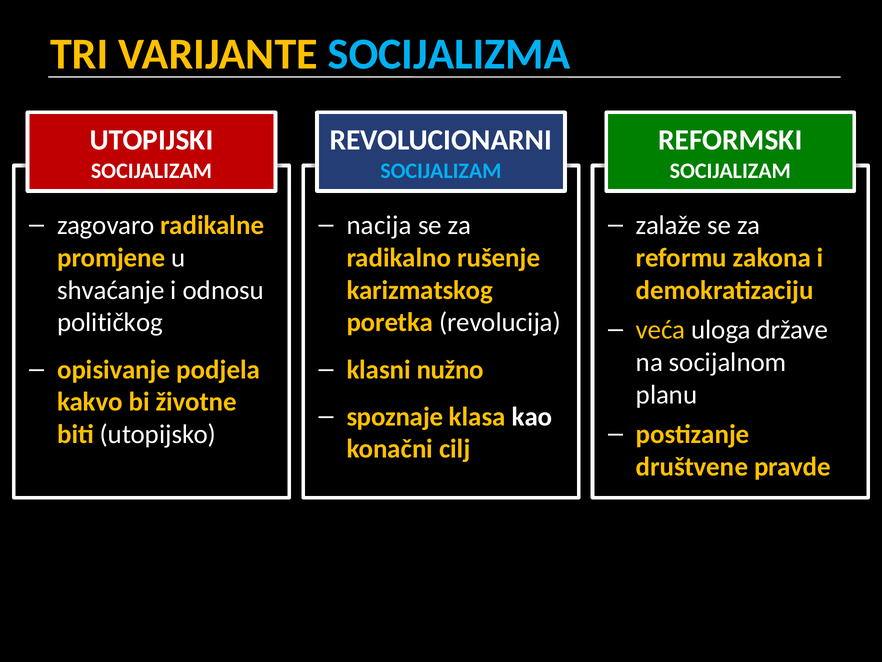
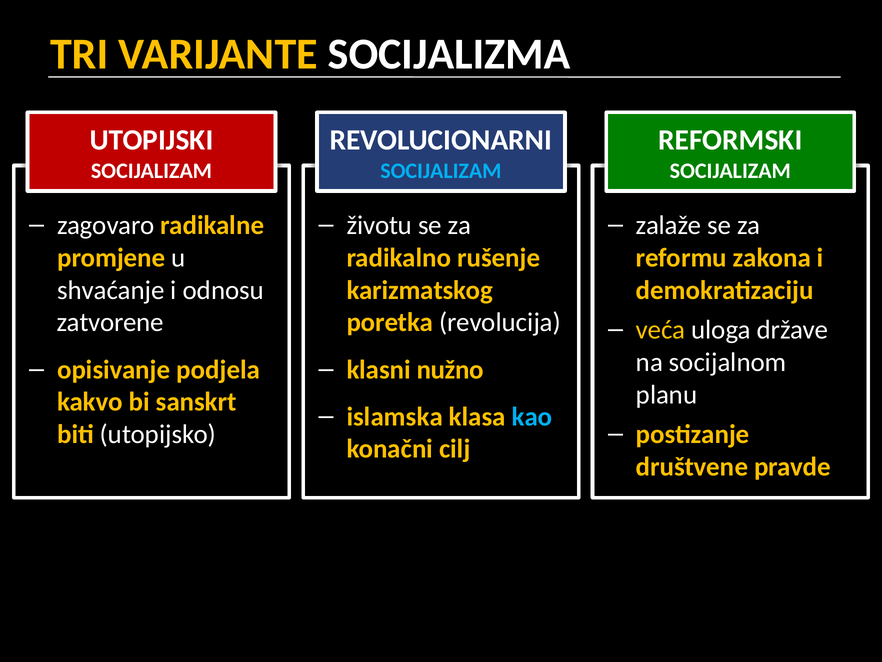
SOCIJALIZMA colour: light blue -> white
nacija: nacija -> životu
političkog: političkog -> zatvorene
životne: životne -> sanskrt
spoznaje: spoznaje -> islamska
kao colour: white -> light blue
